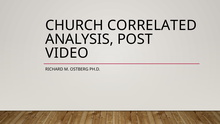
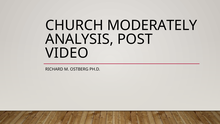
CORRELATED: CORRELATED -> MODERATELY
